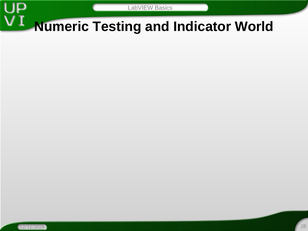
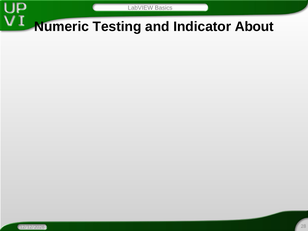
World: World -> About
